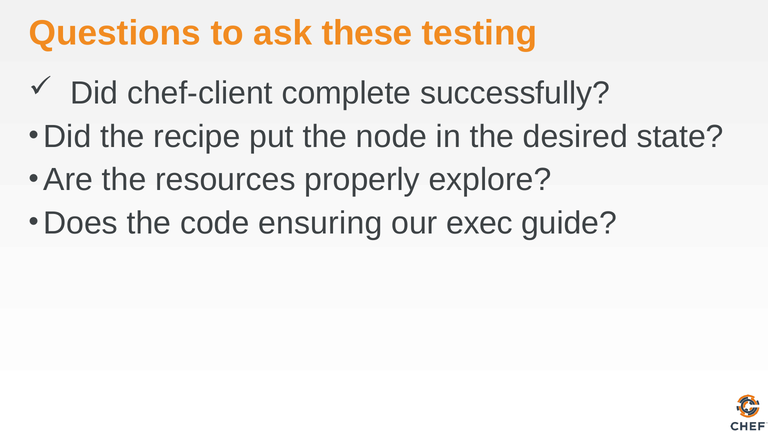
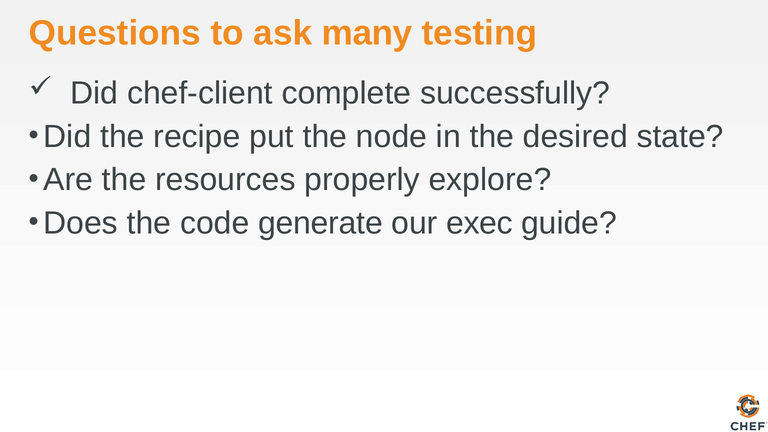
these: these -> many
ensuring: ensuring -> generate
